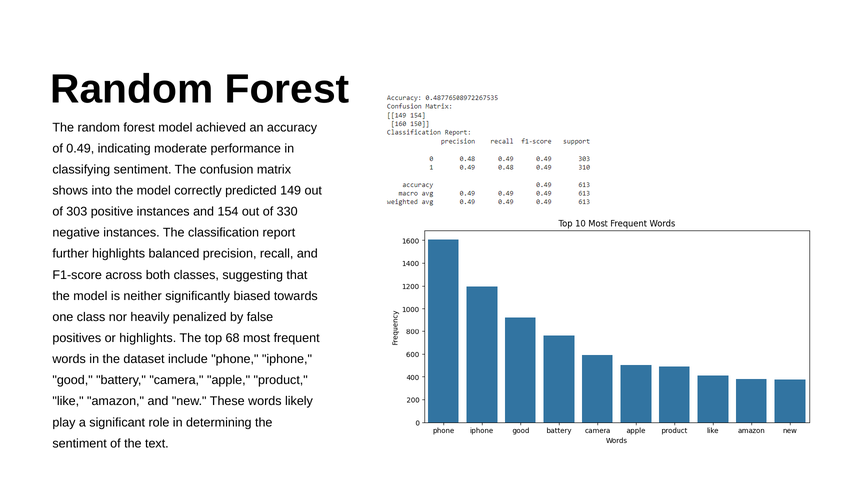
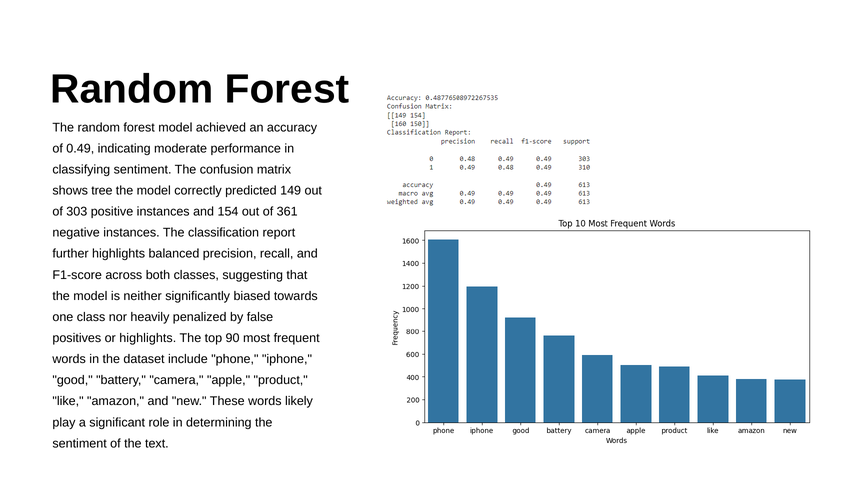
into: into -> tree
330: 330 -> 361
68: 68 -> 90
